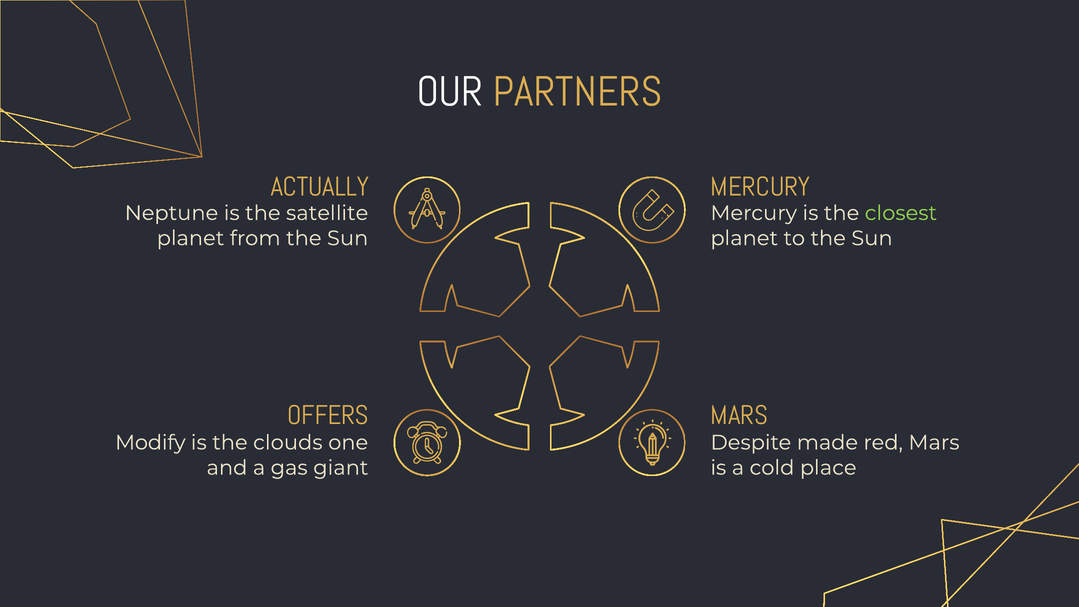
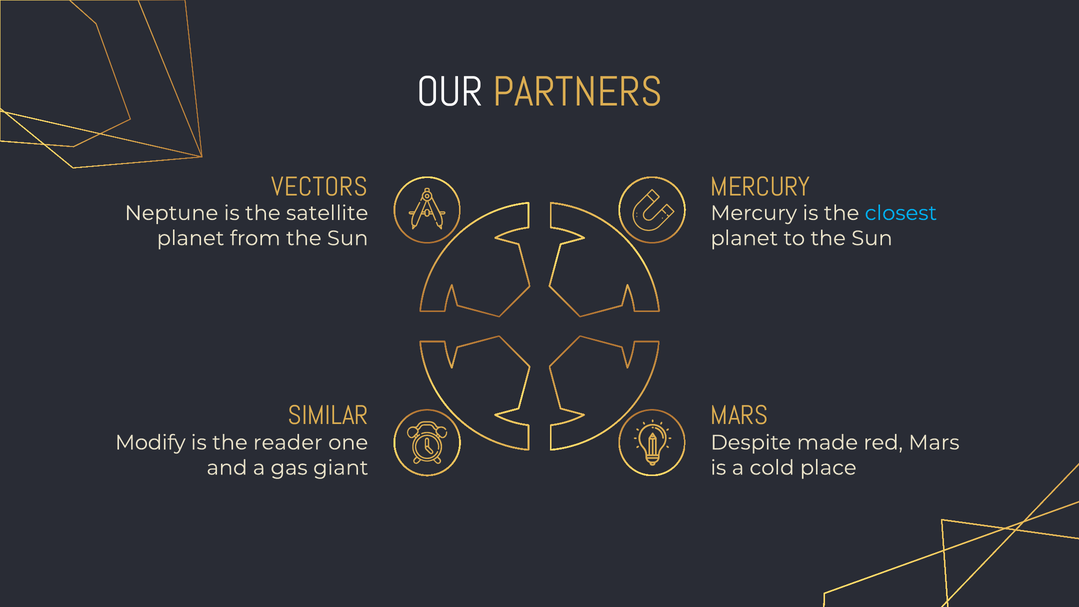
ACTUALLY: ACTUALLY -> VECTORS
closest colour: light green -> light blue
OFFERS: OFFERS -> SIMILAR
clouds: clouds -> reader
